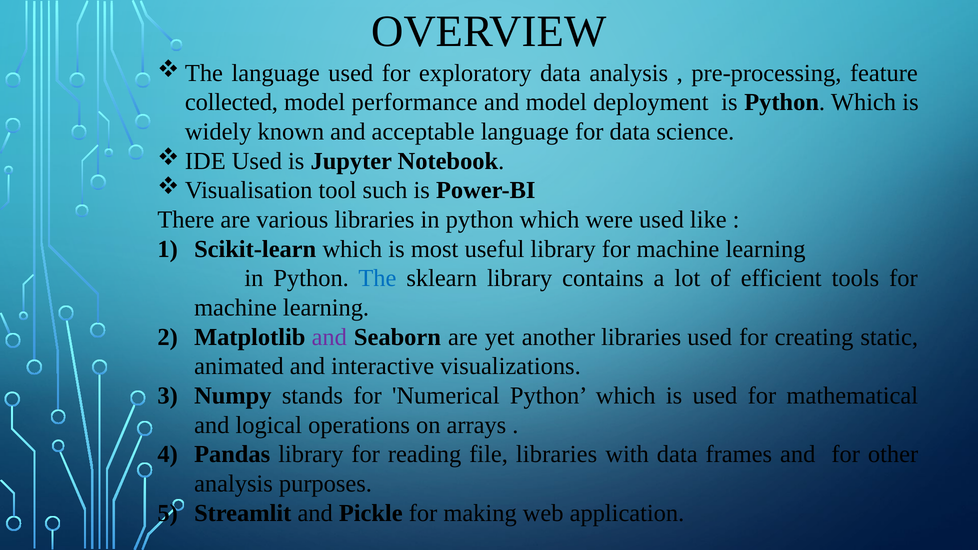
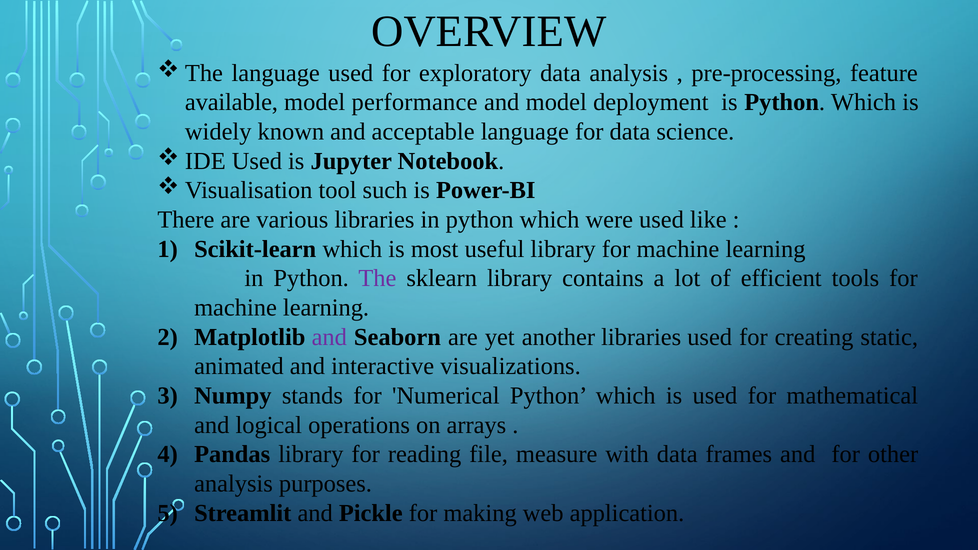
collected: collected -> available
The colour: blue -> purple
file libraries: libraries -> measure
